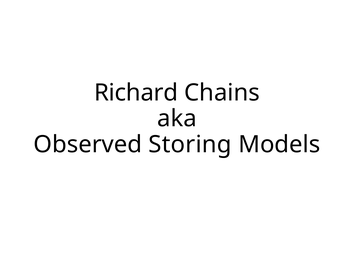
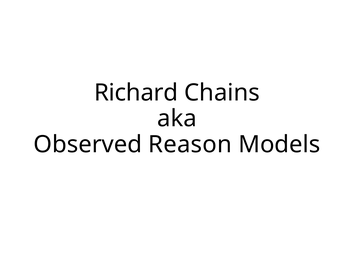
Storing: Storing -> Reason
